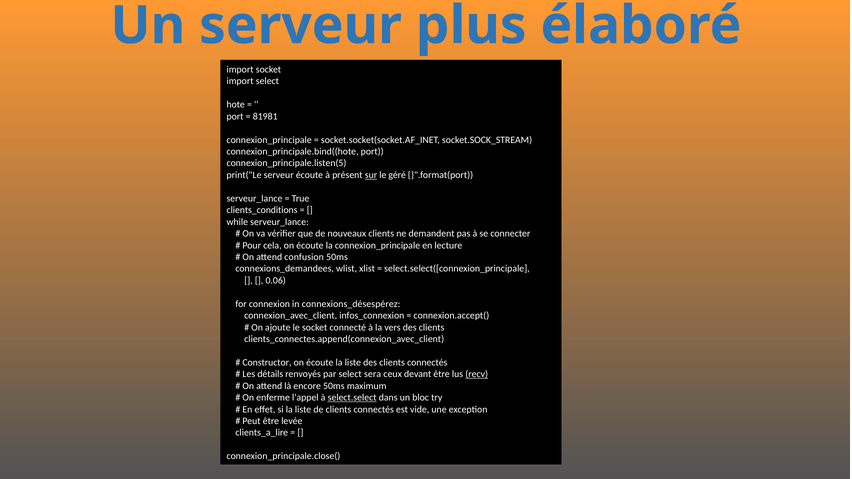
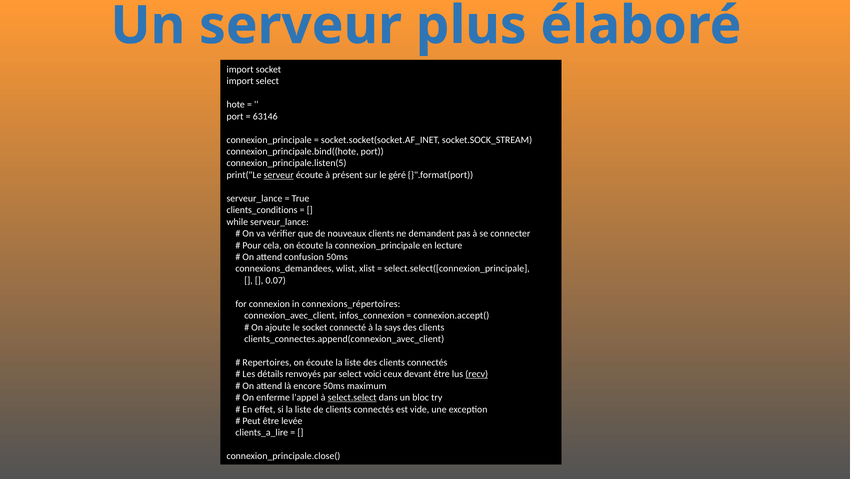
81981: 81981 -> 63146
serveur at (279, 175) underline: none -> present
sur underline: present -> none
0.06: 0.06 -> 0.07
connexions_désespérez: connexions_désespérez -> connexions_répertoires
vers: vers -> says
Constructor: Constructor -> Repertoires
sera: sera -> voici
